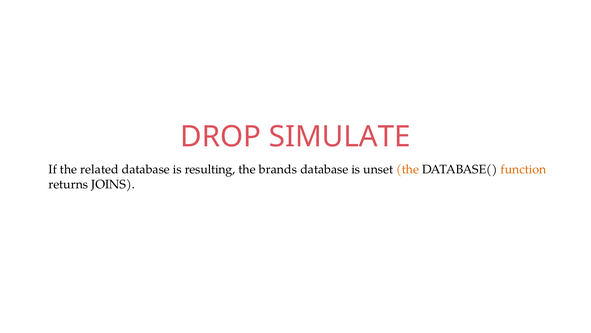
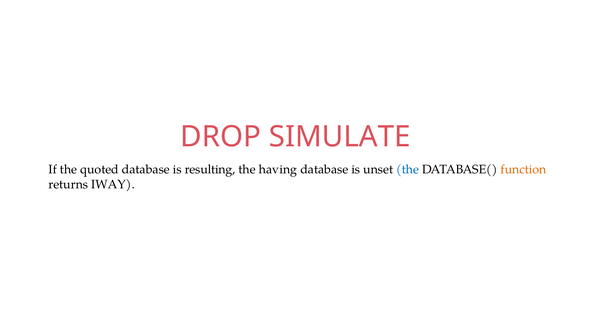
related: related -> quoted
brands: brands -> having
the at (408, 169) colour: orange -> blue
JOINS: JOINS -> IWAY
